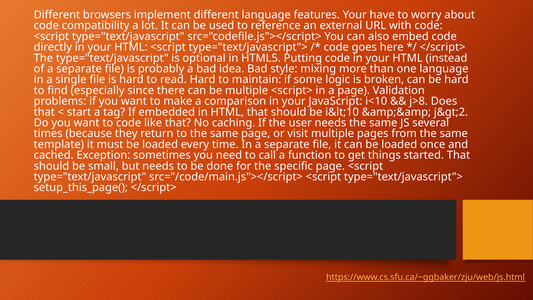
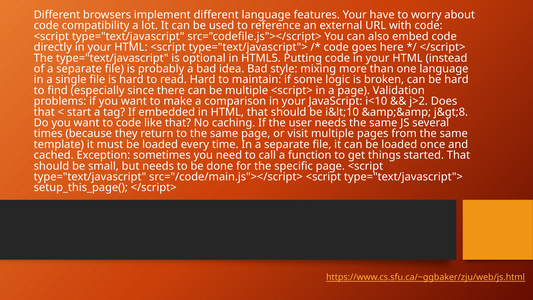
j>8: j>8 -> j>2
j&gt;2: j&gt;2 -> j&gt;8
